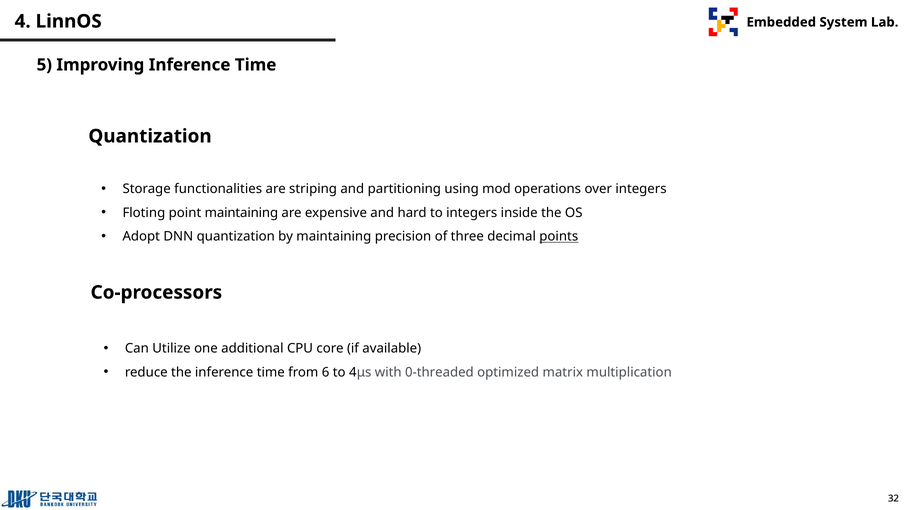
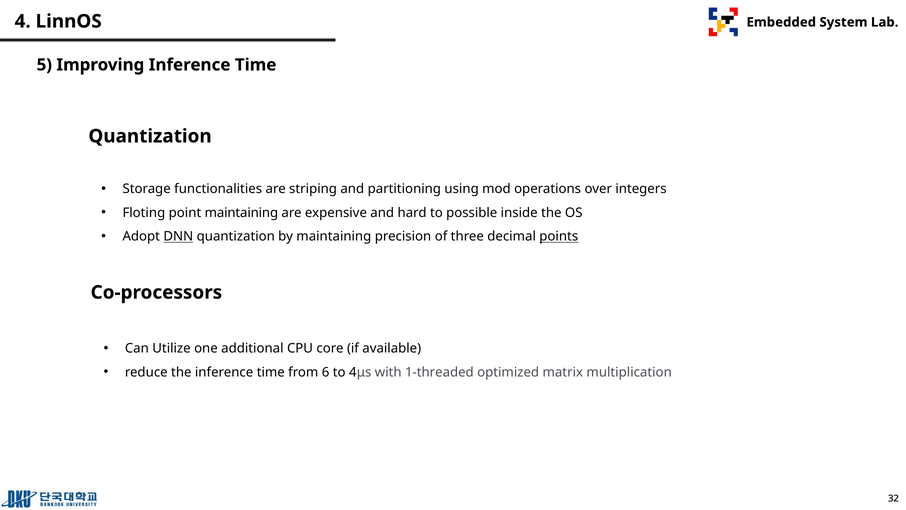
to integers: integers -> possible
DNN underline: none -> present
0-threaded: 0-threaded -> 1-threaded
